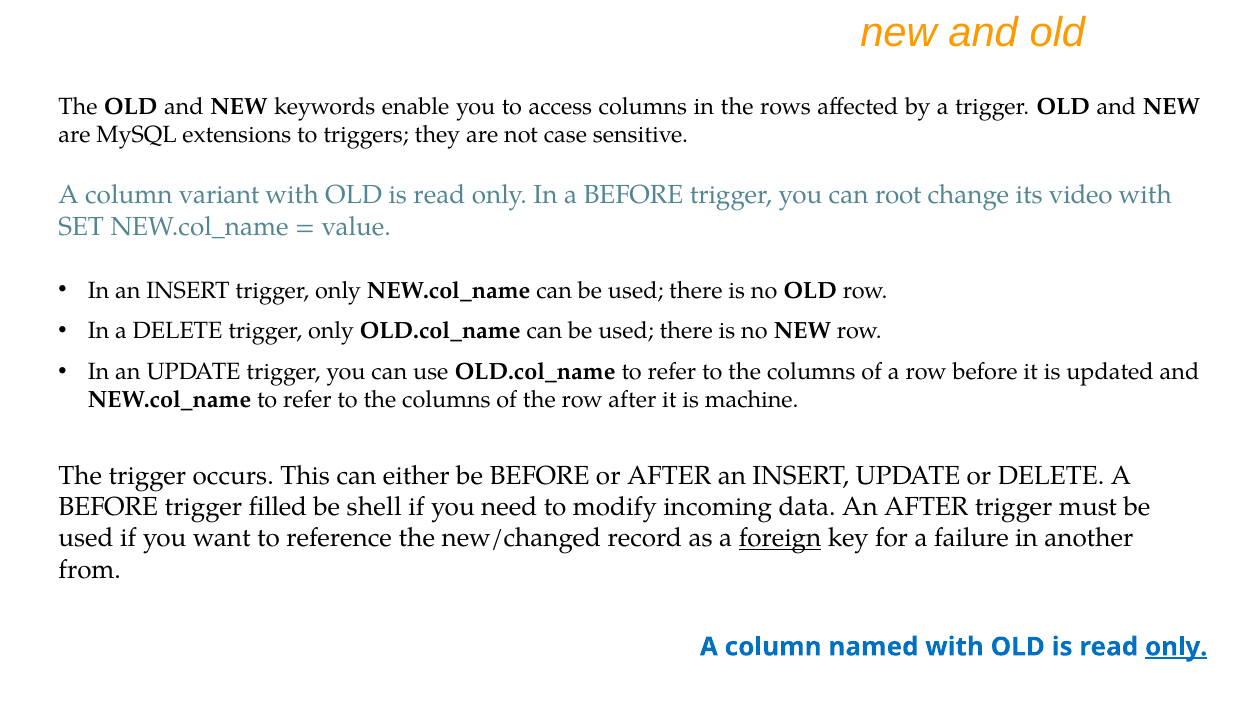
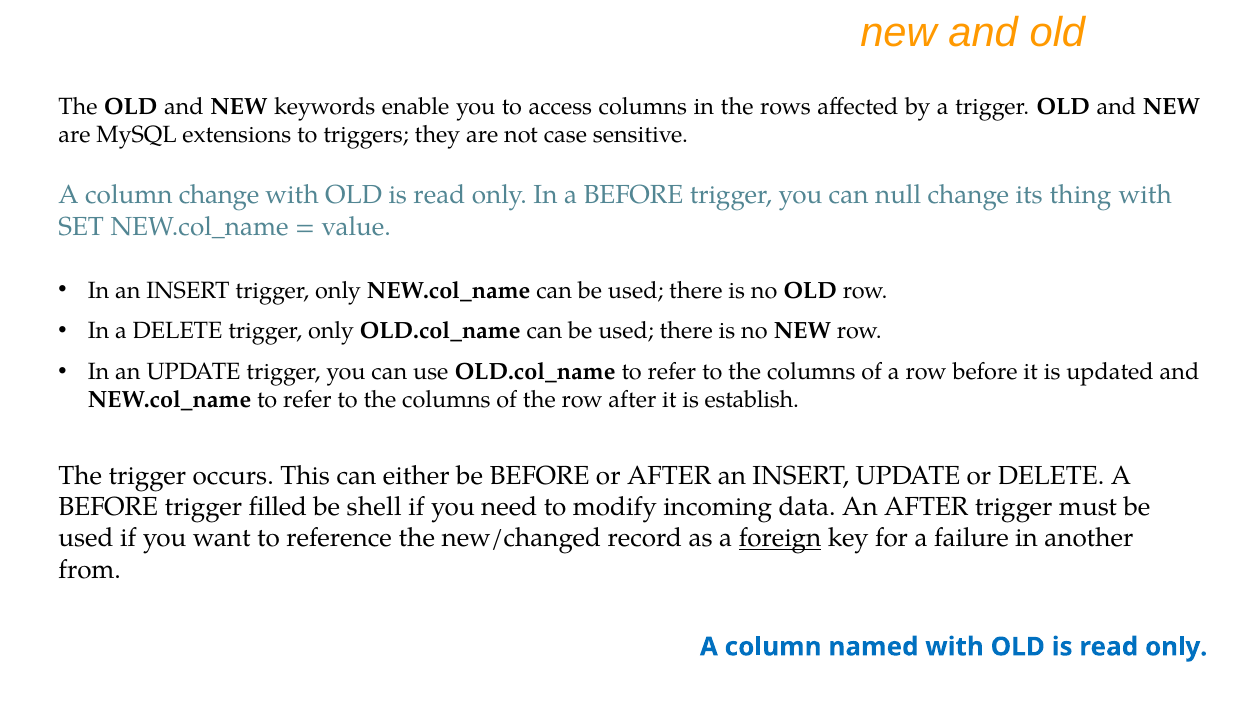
column variant: variant -> change
root: root -> null
video: video -> thing
machine: machine -> establish
only at (1176, 647) underline: present -> none
